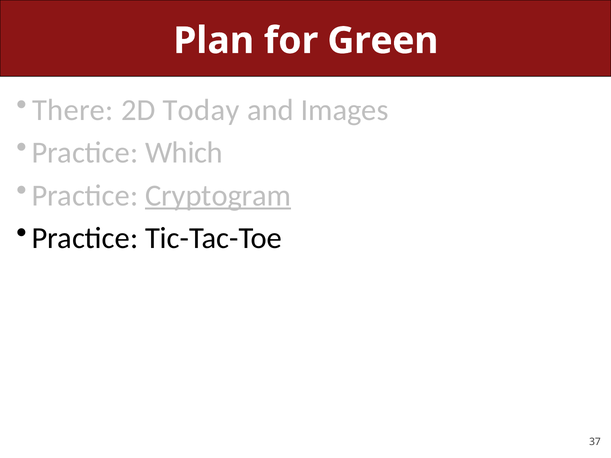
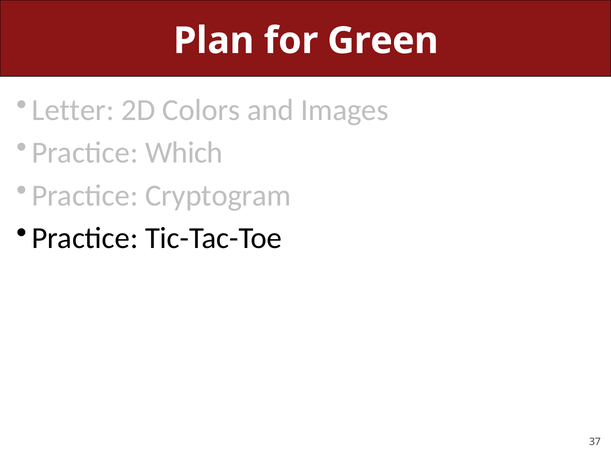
There: There -> Letter
Today: Today -> Colors
Cryptogram underline: present -> none
